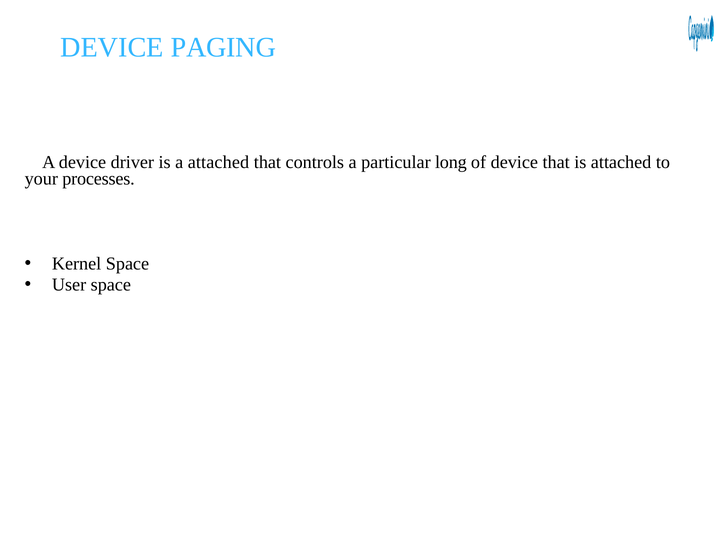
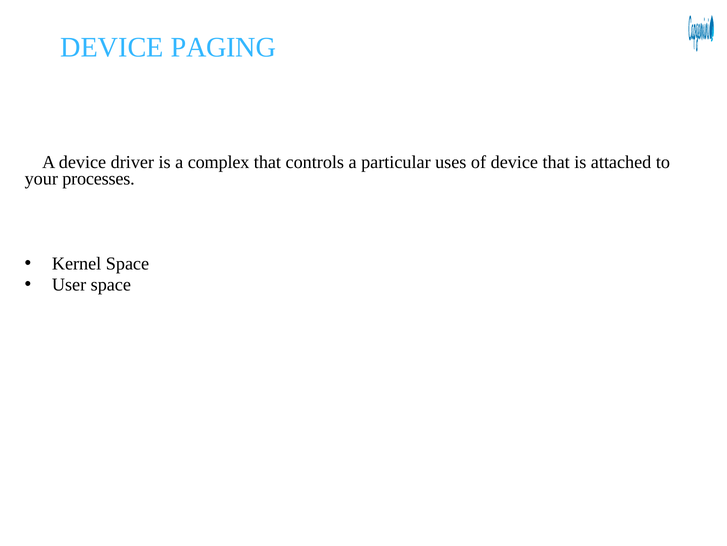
a attached: attached -> complex
long: long -> uses
